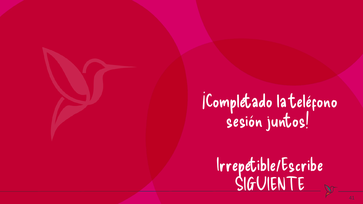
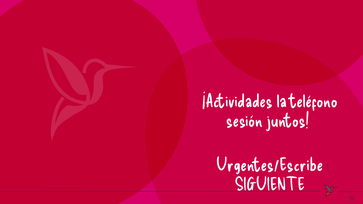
¡Completado: ¡Completado -> ¡Actividades
Irrepetible/Escribe: Irrepetible/Escribe -> Urgentes/Escribe
